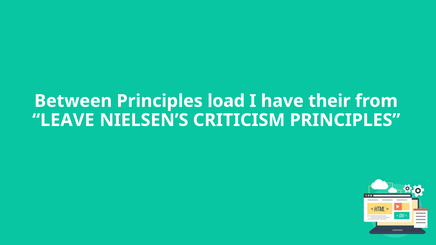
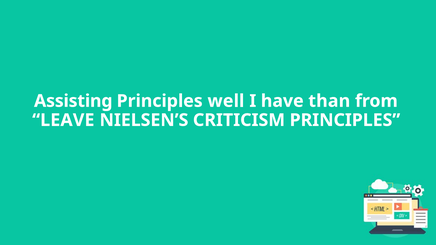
Between: Between -> Assisting
load: load -> well
their: their -> than
